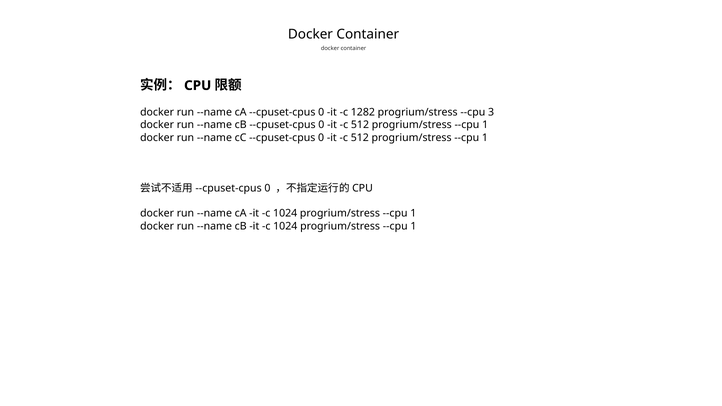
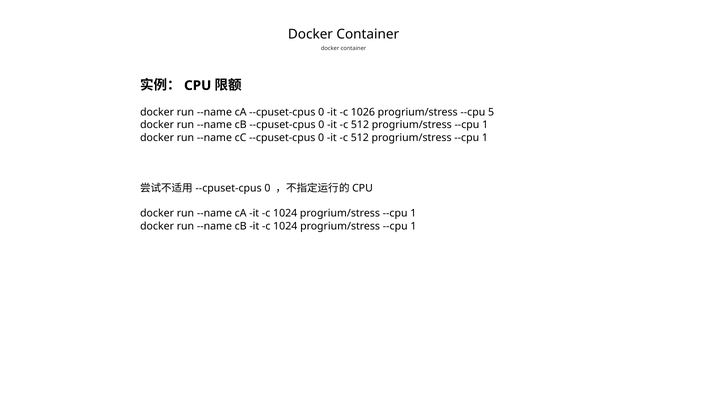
1282: 1282 -> 1026
3: 3 -> 5
